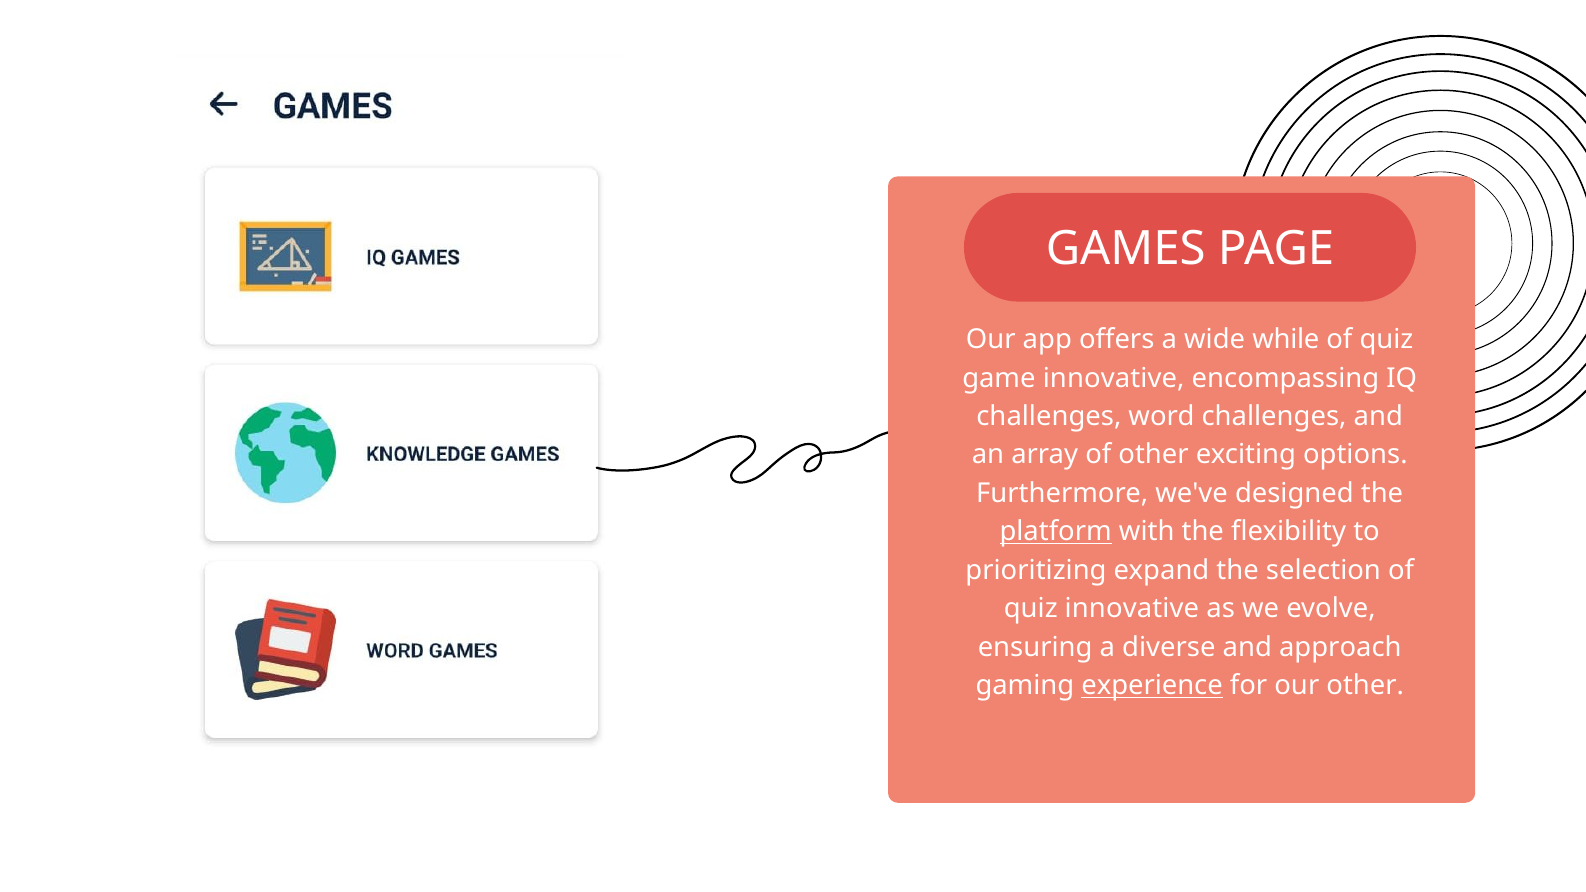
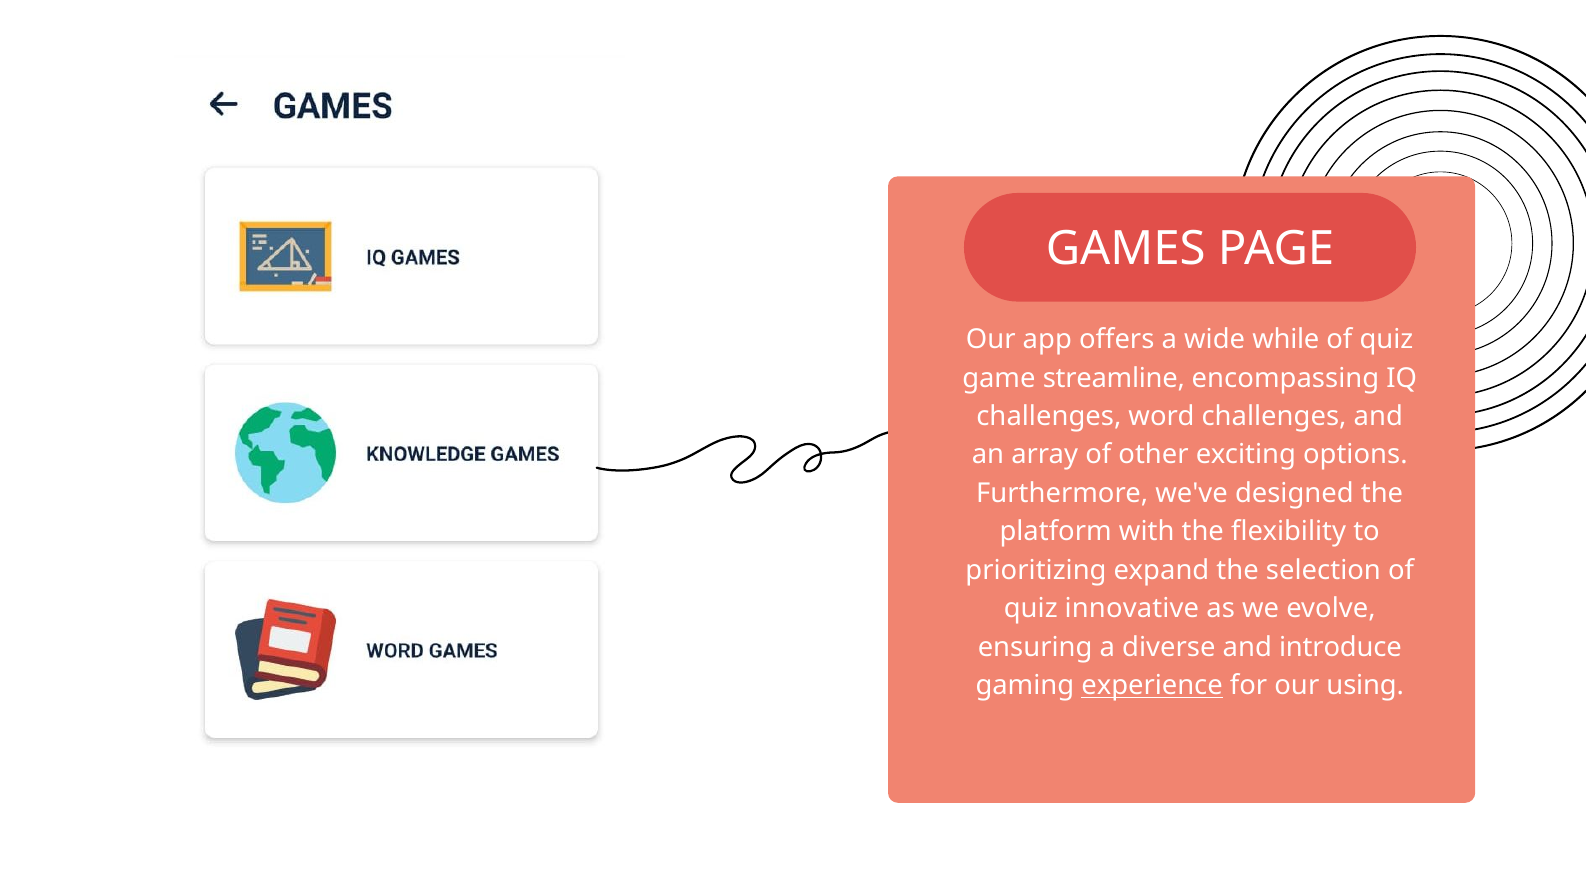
game innovative: innovative -> streamline
platform underline: present -> none
approach: approach -> introduce
our other: other -> using
